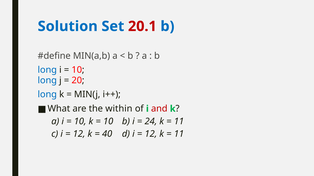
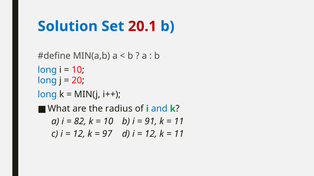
within: within -> radius
and colour: red -> blue
10 at (80, 122): 10 -> 82
24: 24 -> 91
40: 40 -> 97
